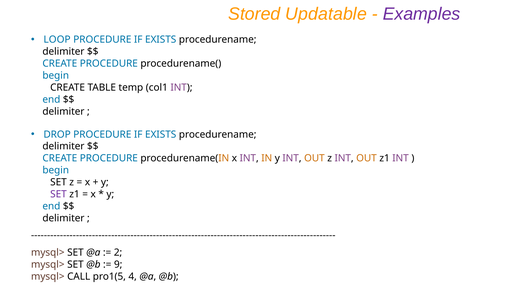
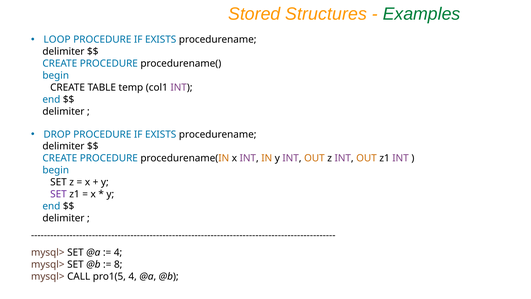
Updatable: Updatable -> Structures
Examples colour: purple -> green
2 at (118, 252): 2 -> 4
9: 9 -> 8
